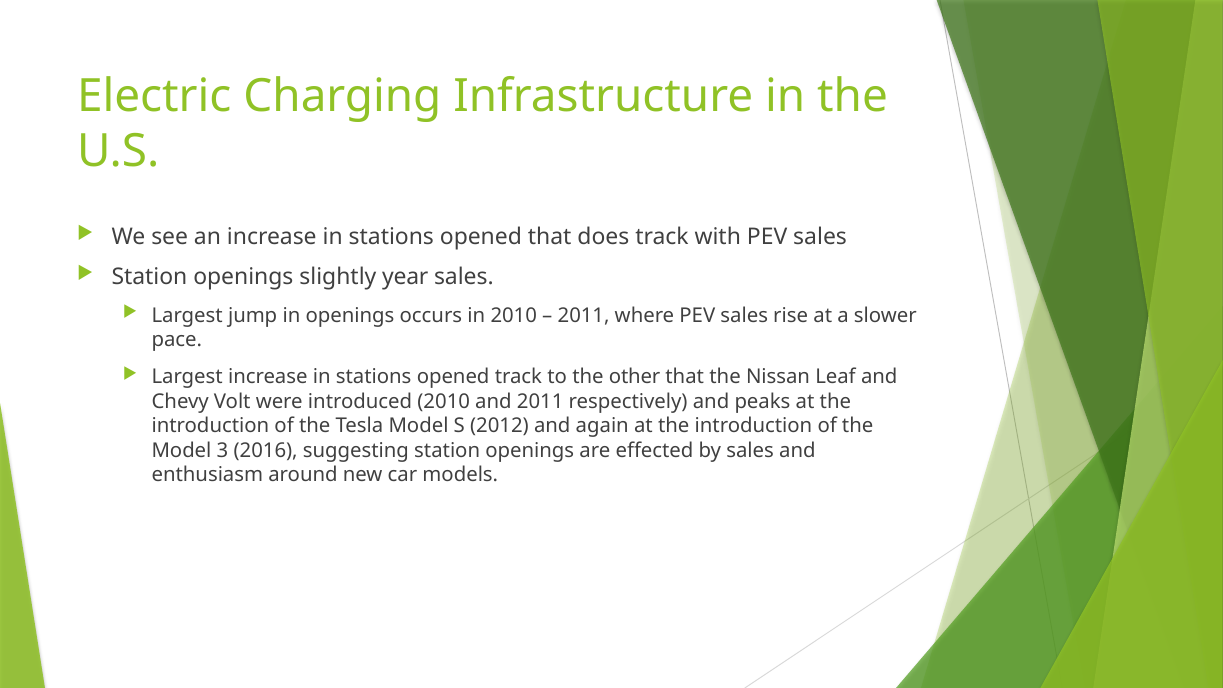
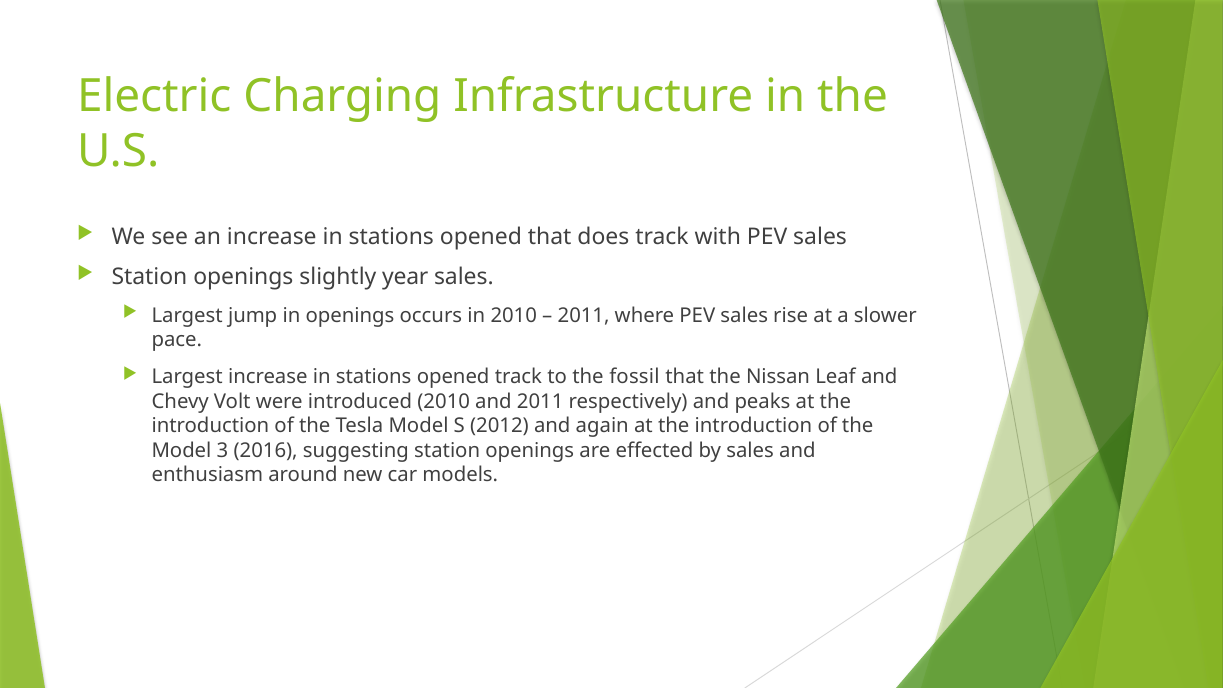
other: other -> fossil
